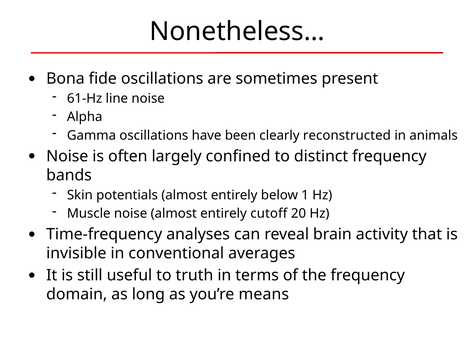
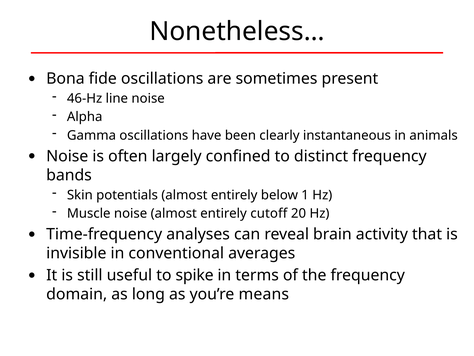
61-Hz: 61-Hz -> 46-Hz
reconstructed: reconstructed -> instantaneous
truth: truth -> spike
